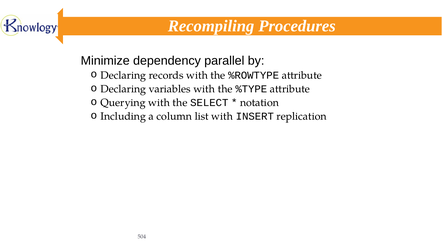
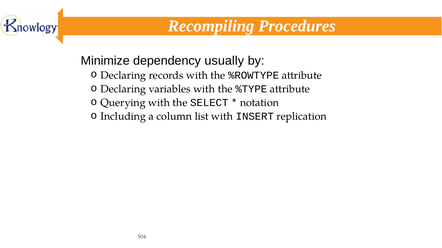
parallel: parallel -> usually
